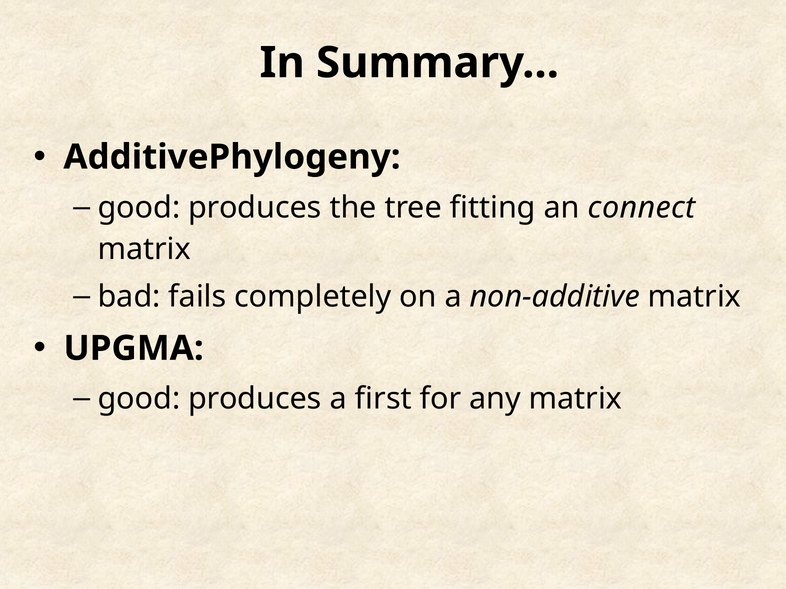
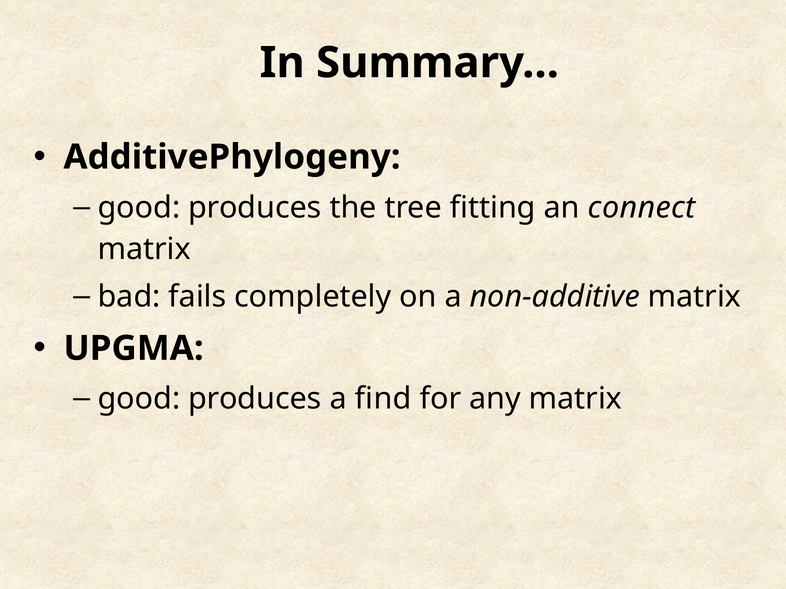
first: first -> find
